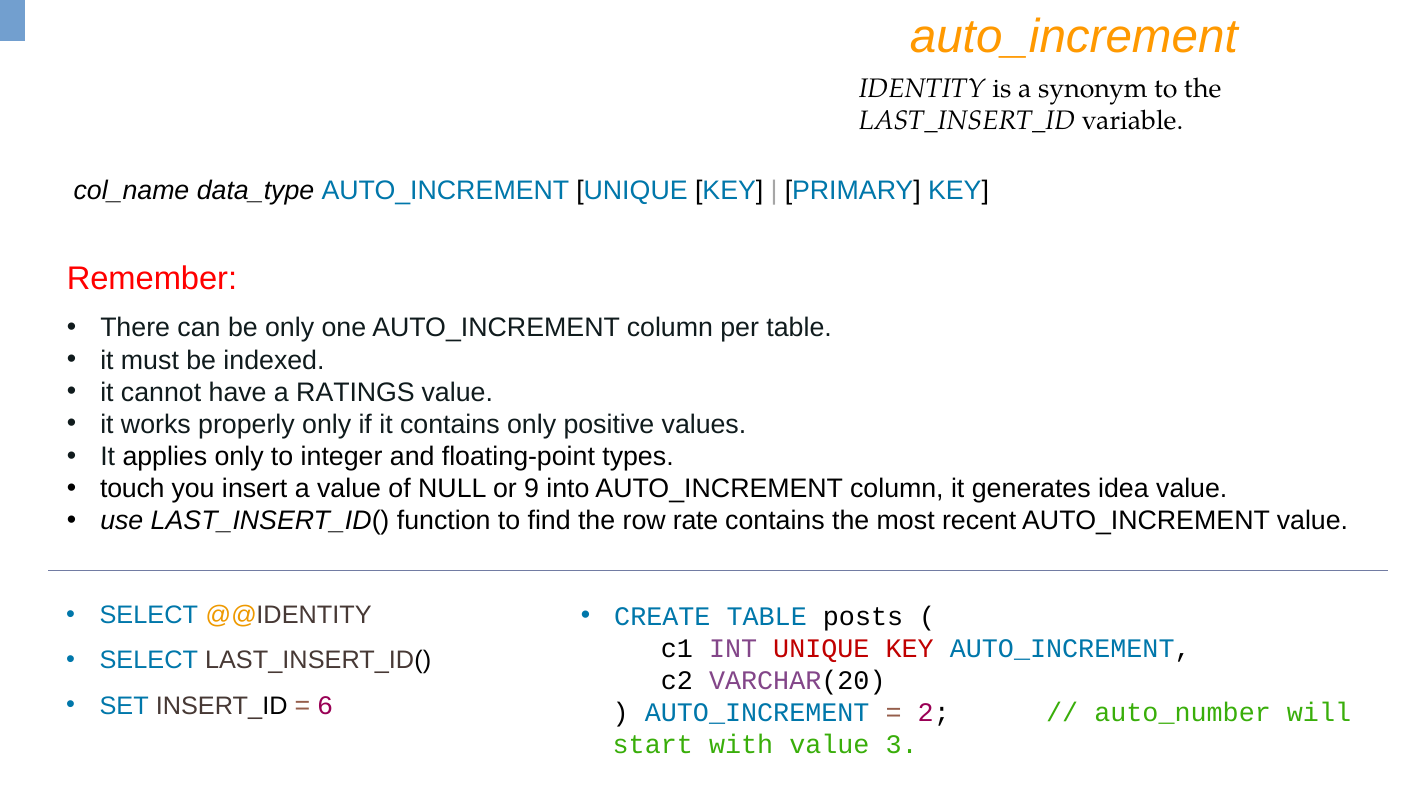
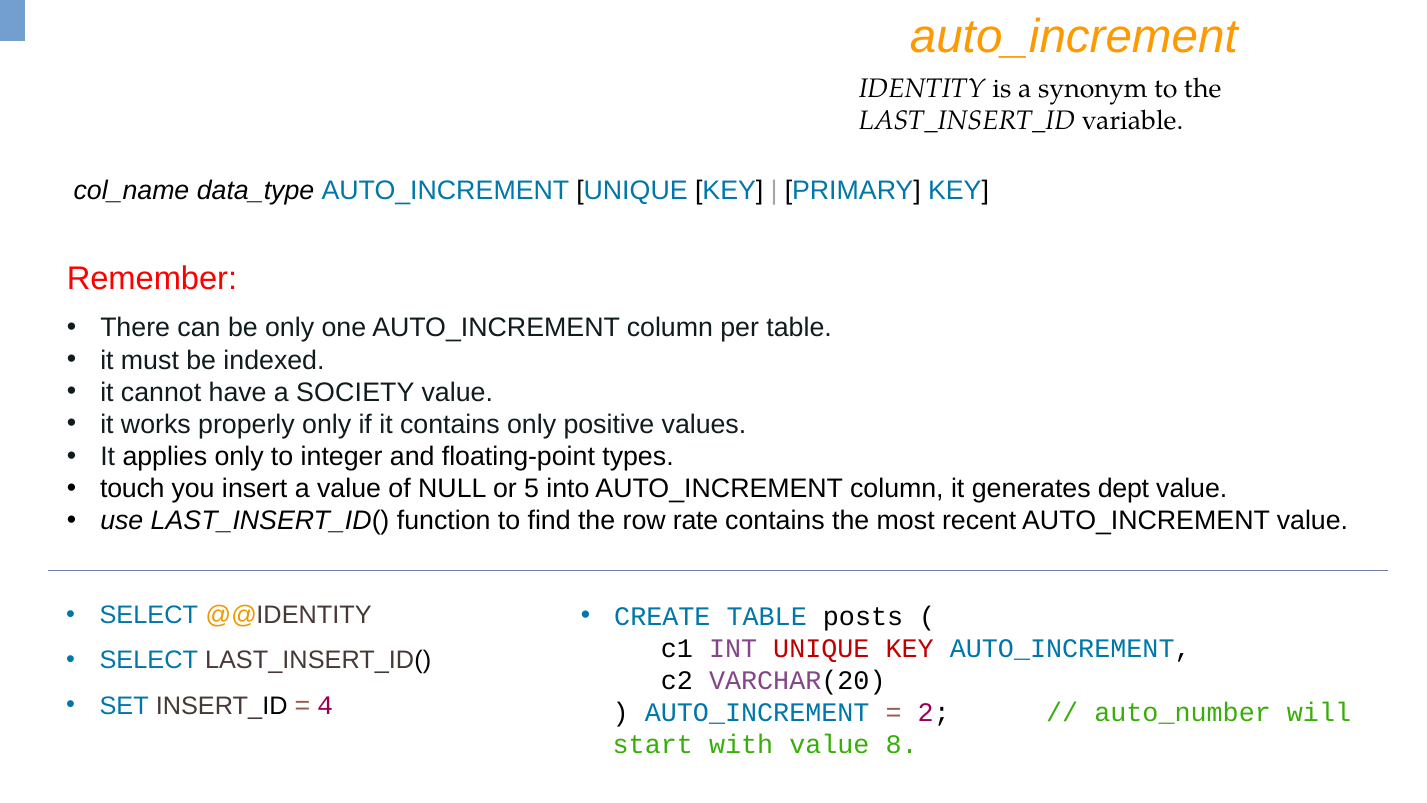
RATINGS: RATINGS -> SOCIETY
9: 9 -> 5
idea: idea -> dept
6: 6 -> 4
3: 3 -> 8
